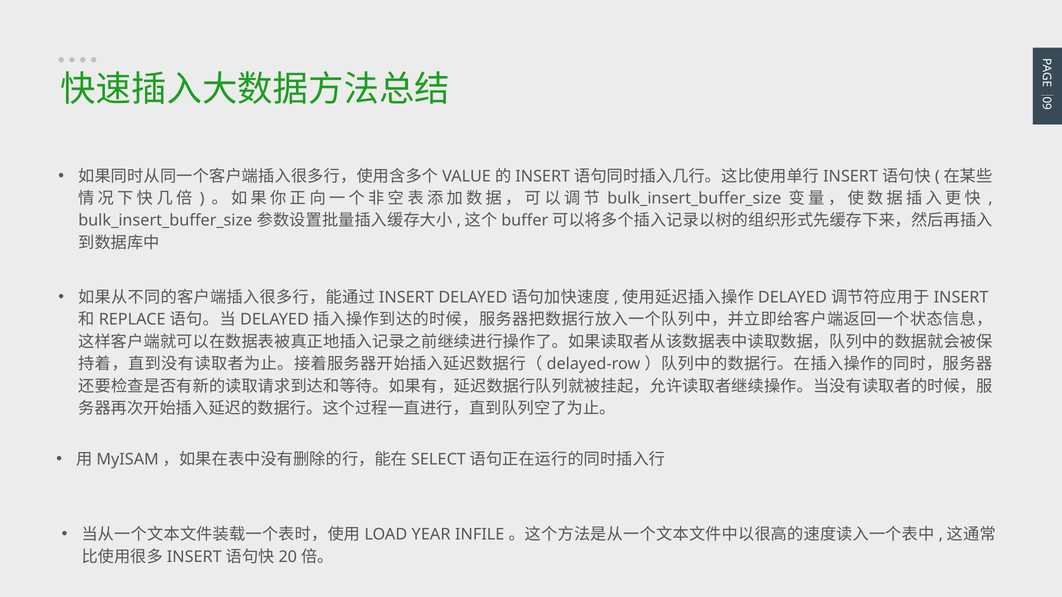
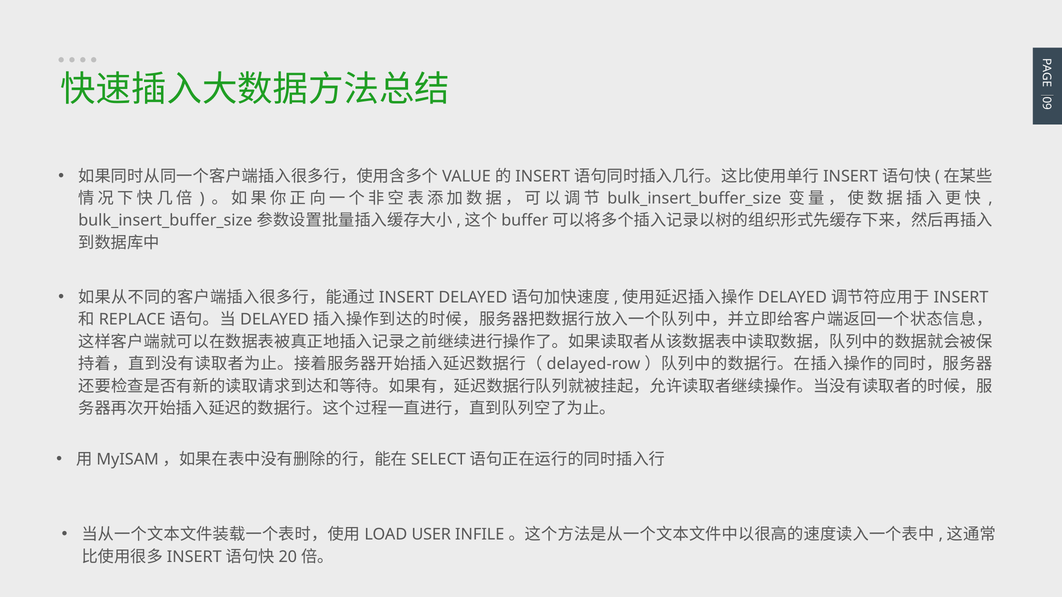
YEAR: YEAR -> USER
